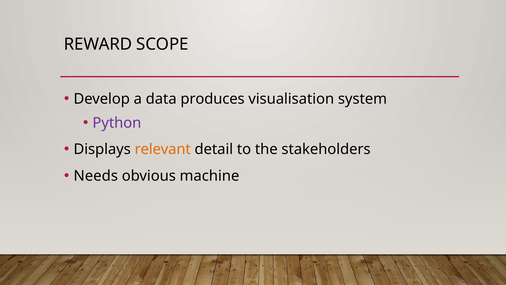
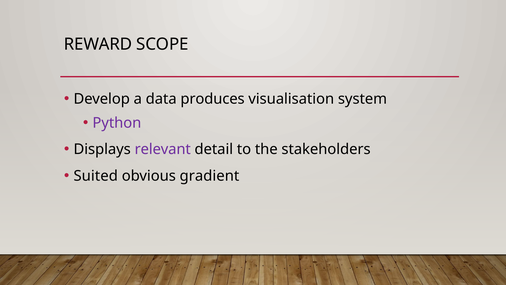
relevant colour: orange -> purple
Needs: Needs -> Suited
machine: machine -> gradient
